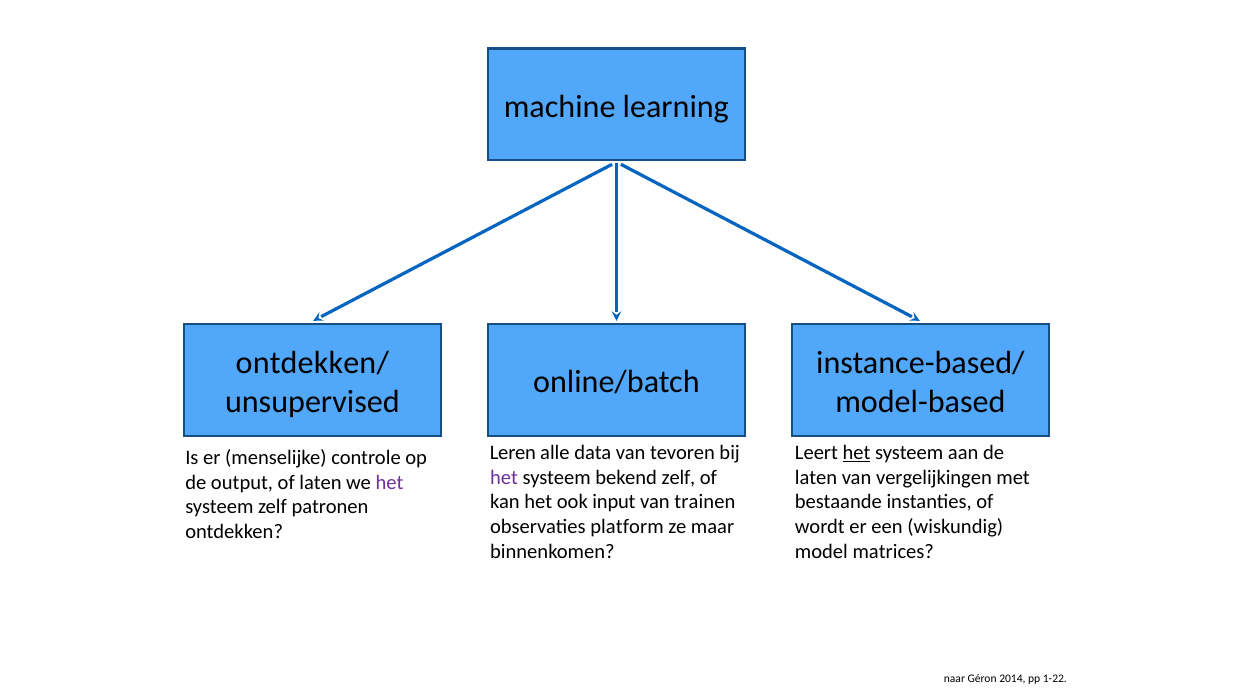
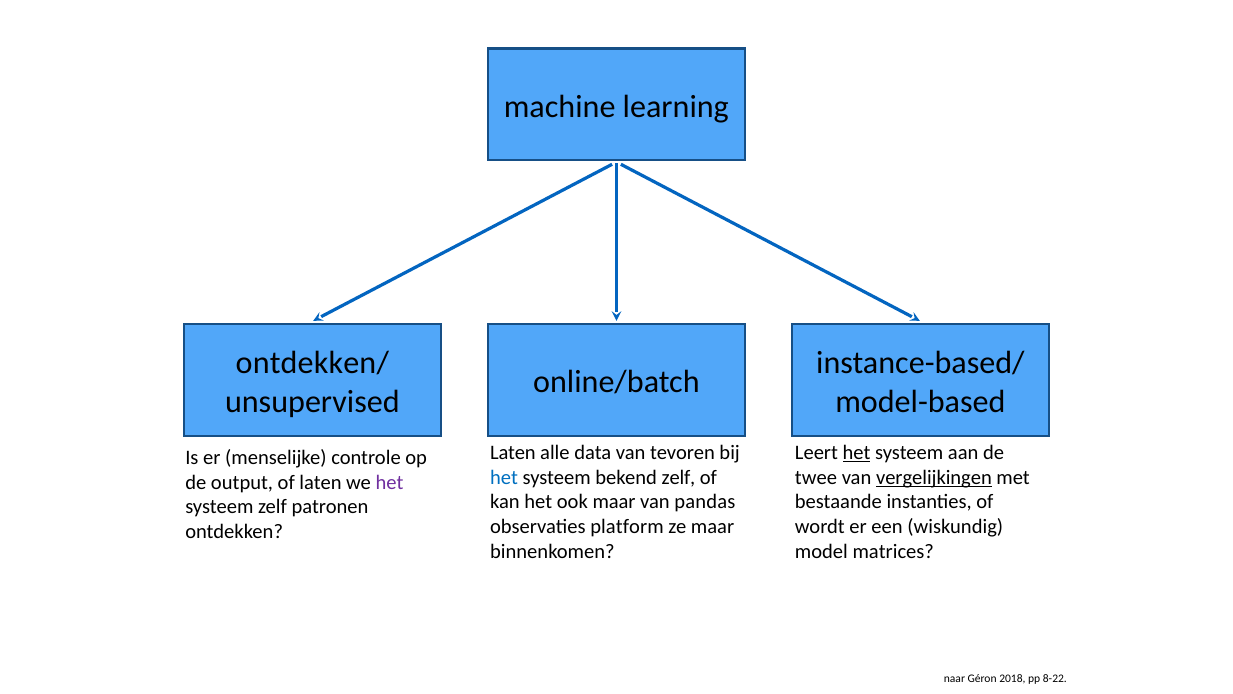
Leren at (513, 453): Leren -> Laten
het at (504, 477) colour: purple -> blue
laten at (816, 477): laten -> twee
vergelijkingen underline: none -> present
ook input: input -> maar
trainen: trainen -> pandas
2014: 2014 -> 2018
1-22: 1-22 -> 8-22
